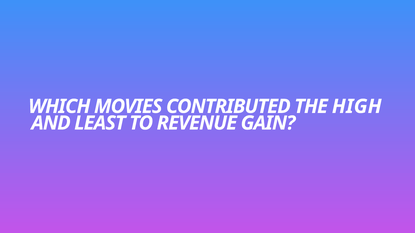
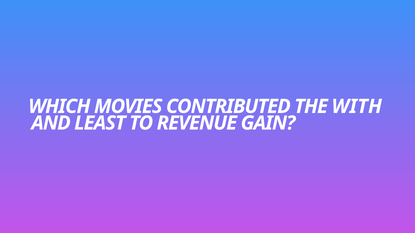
HIGH: HIGH -> WITH
